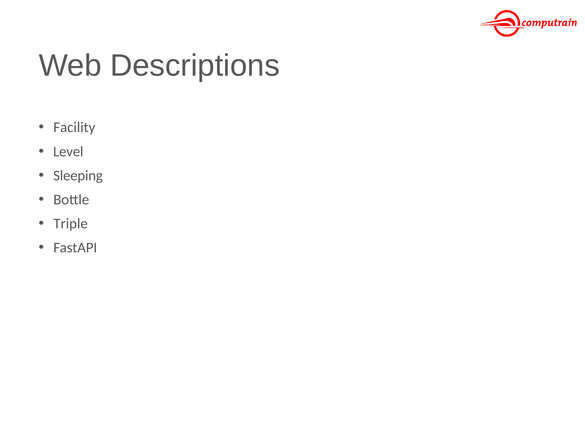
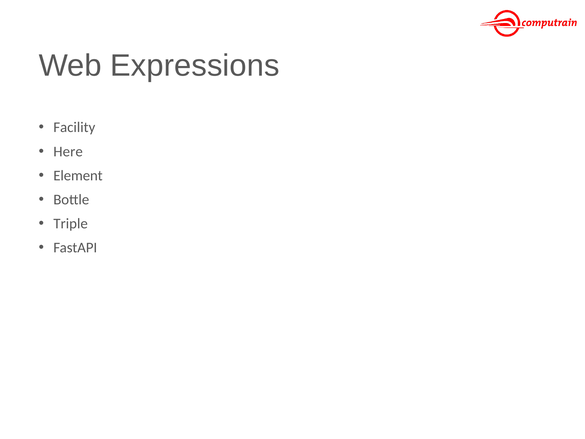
Descriptions: Descriptions -> Expressions
Level: Level -> Here
Sleeping: Sleeping -> Element
